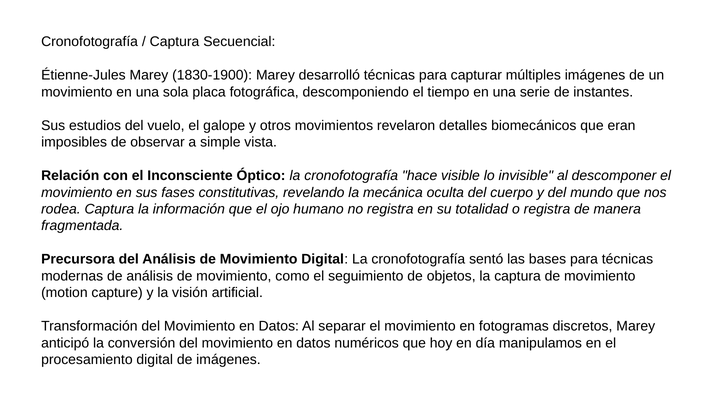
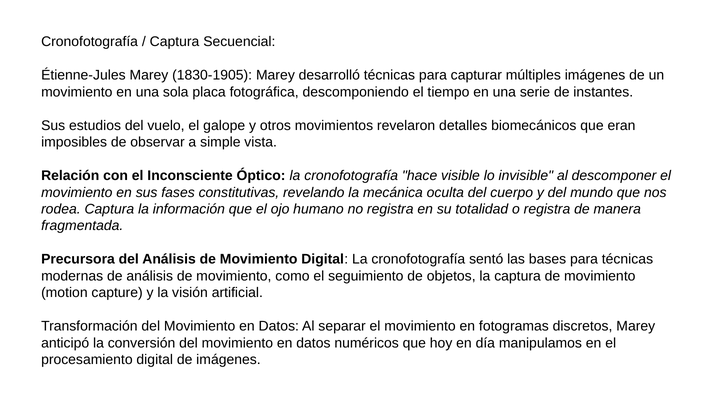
1830-1900: 1830-1900 -> 1830-1905
